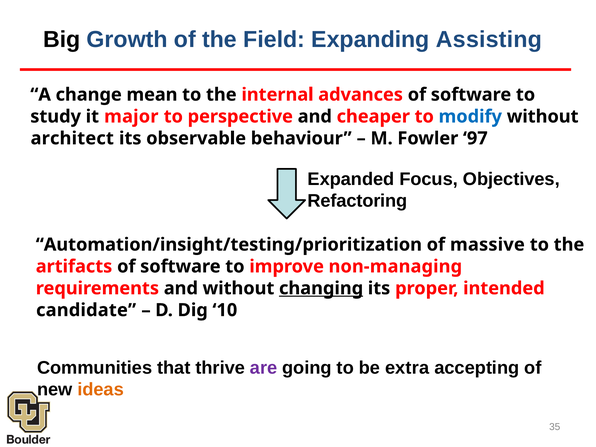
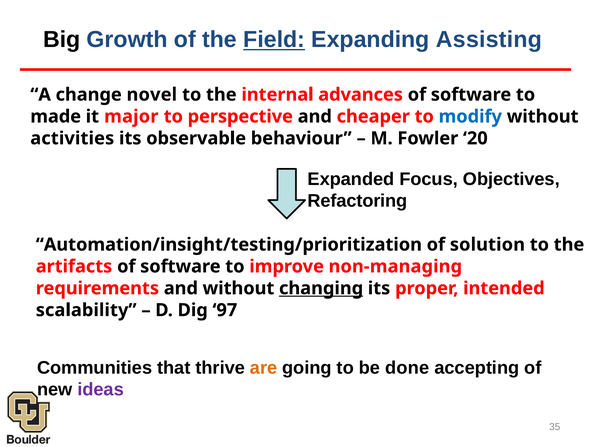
Field underline: none -> present
mean: mean -> novel
study: study -> made
architect: architect -> activities
97: 97 -> 20
massive: massive -> solution
candidate: candidate -> scalability
10: 10 -> 97
are colour: purple -> orange
extra: extra -> done
ideas colour: orange -> purple
